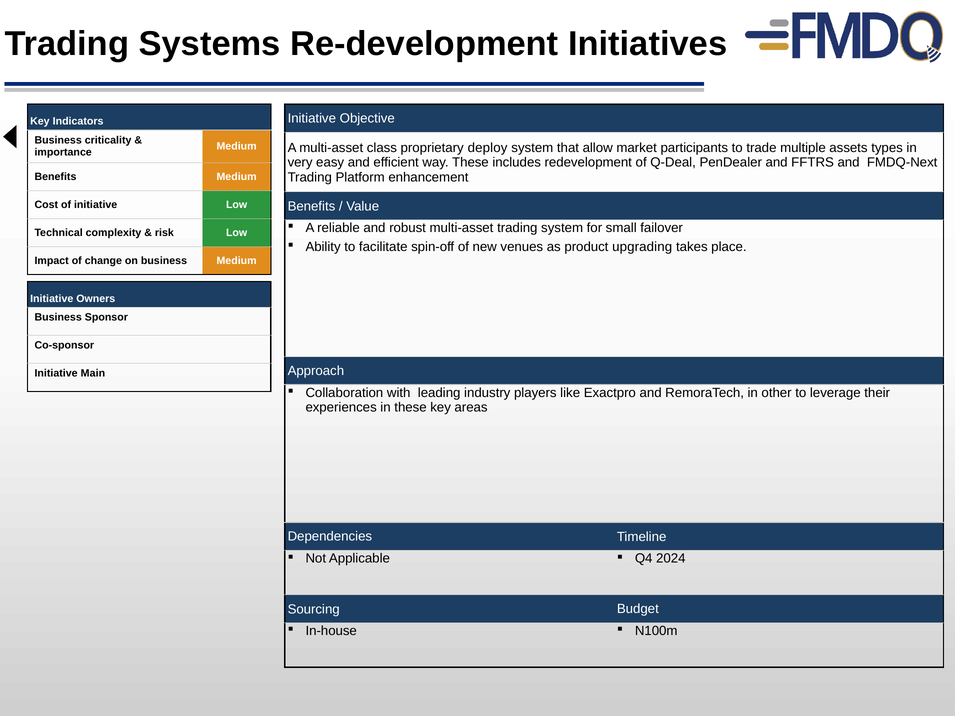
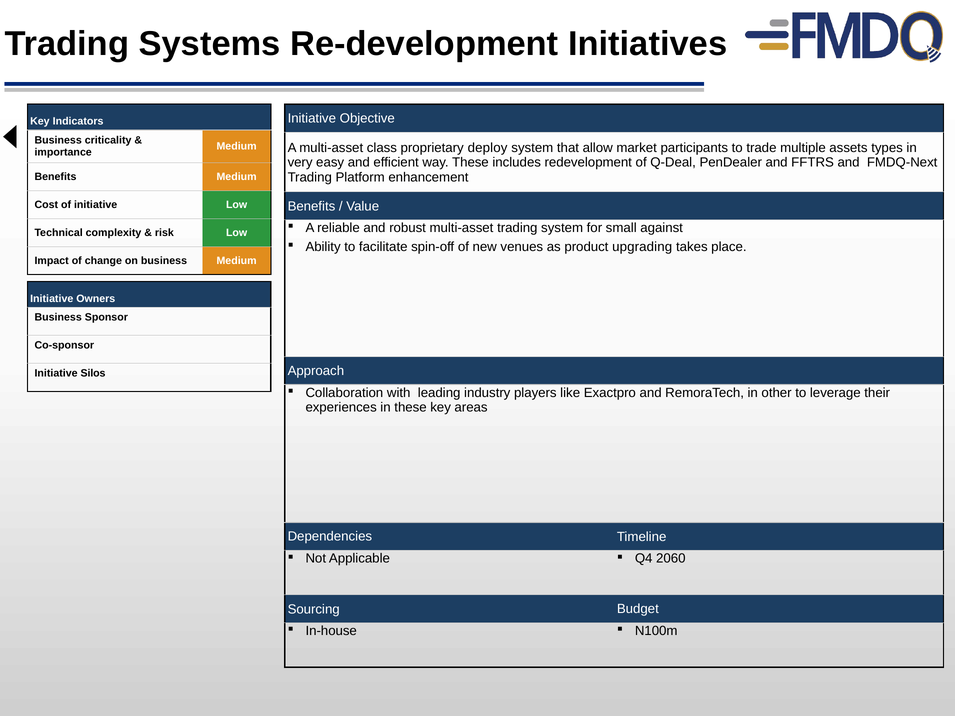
failover: failover -> against
Main: Main -> Silos
2024: 2024 -> 2060
